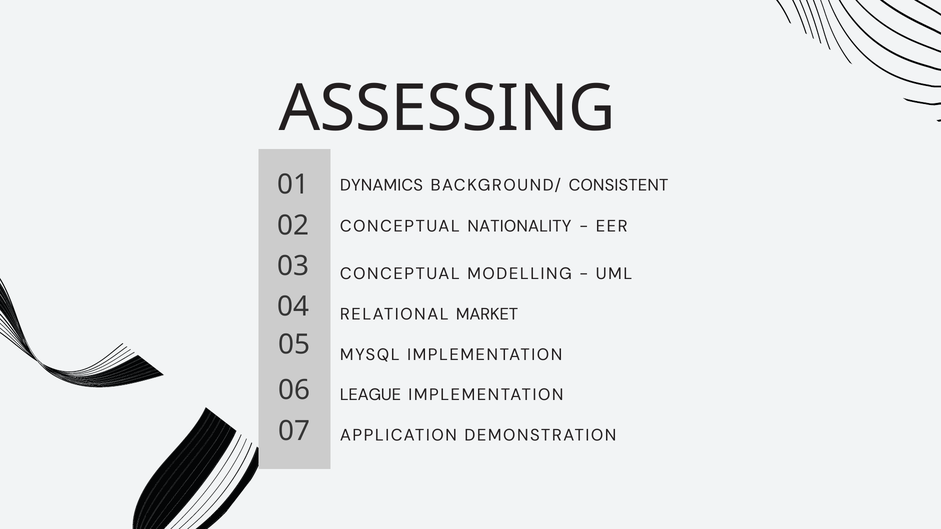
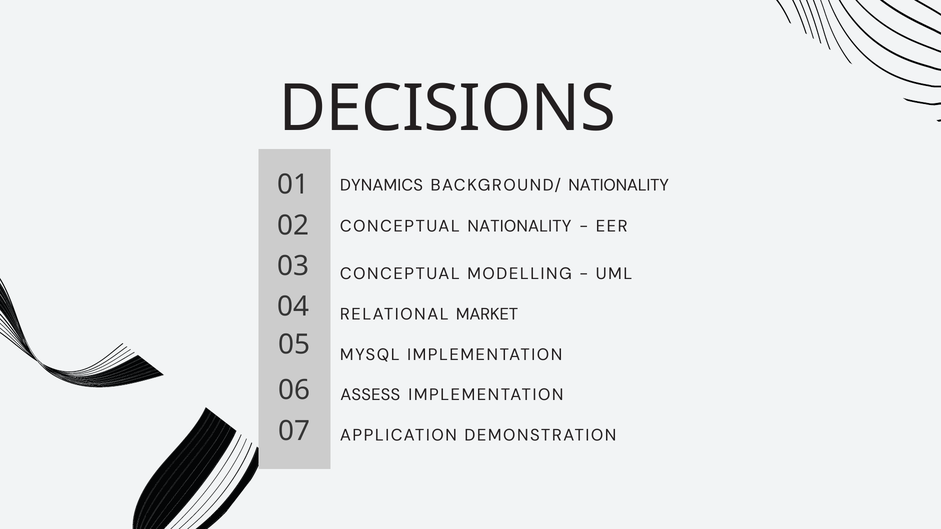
ASSESSING: ASSESSING -> DECISIONS
BACKGROUND/ CONSISTENT: CONSISTENT -> NATIONALITY
LEAGUE: LEAGUE -> ASSESS
